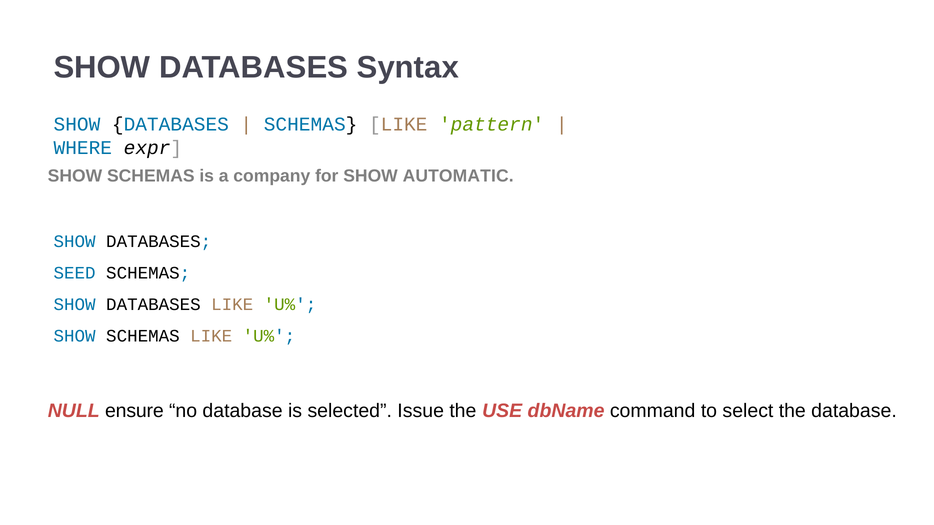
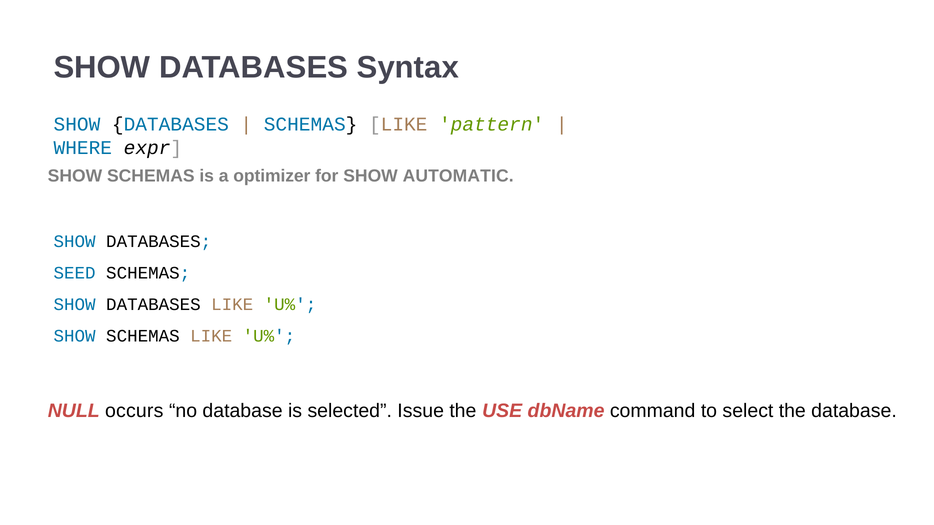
company: company -> optimizer
ensure: ensure -> occurs
